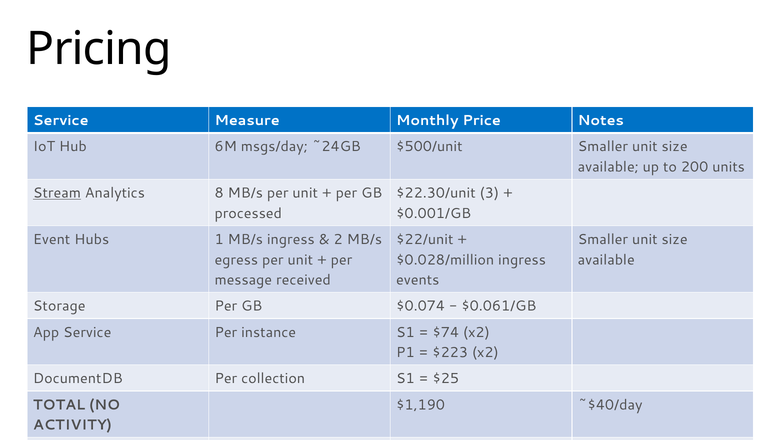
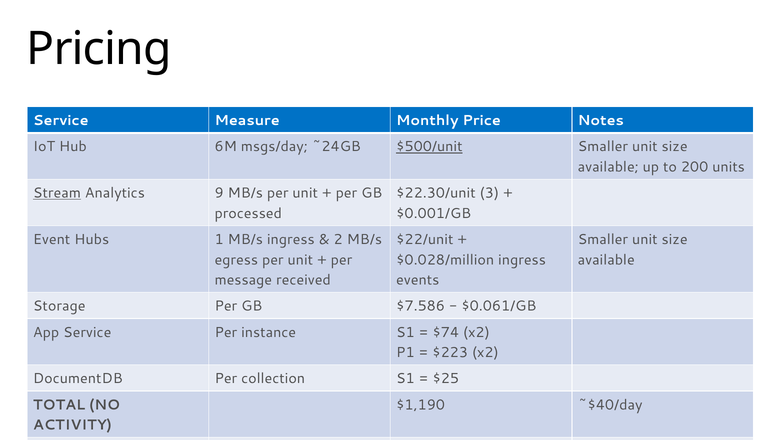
$500/unit underline: none -> present
8: 8 -> 9
$0.074: $0.074 -> $7.586
